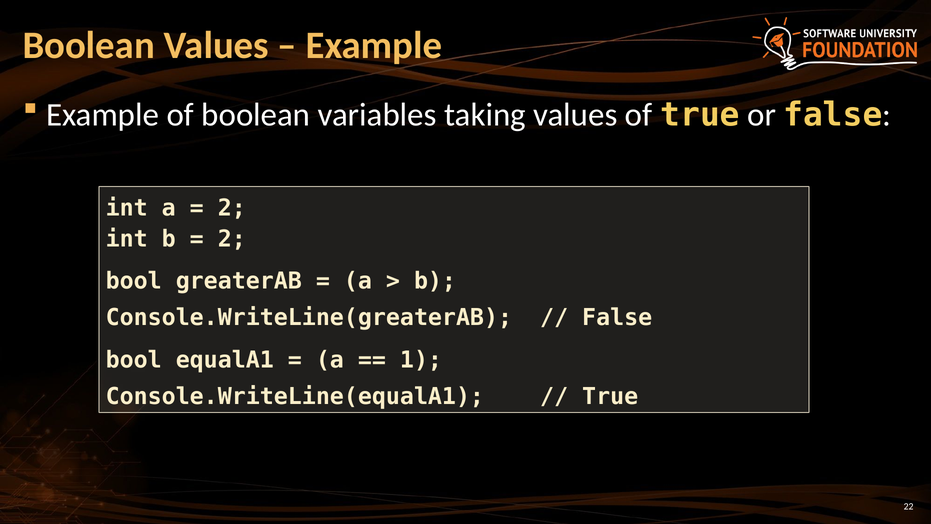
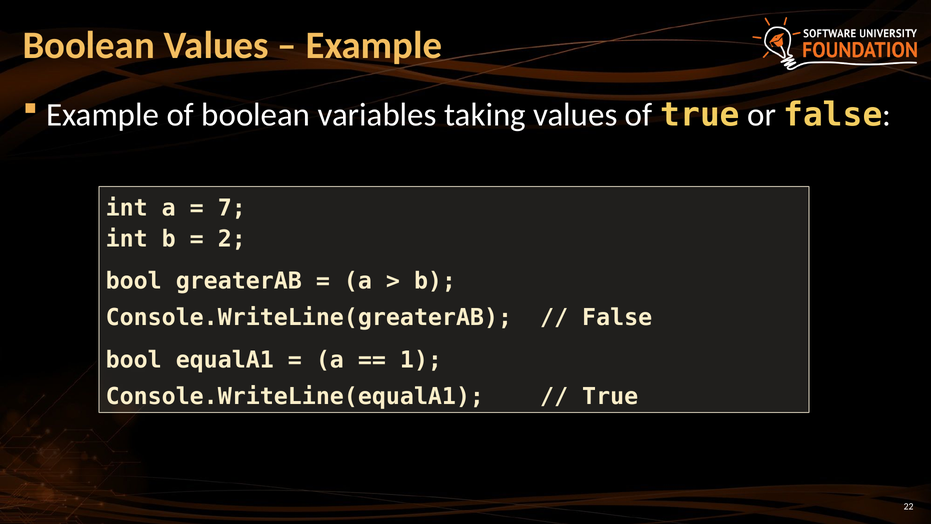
2 at (232, 208): 2 -> 7
